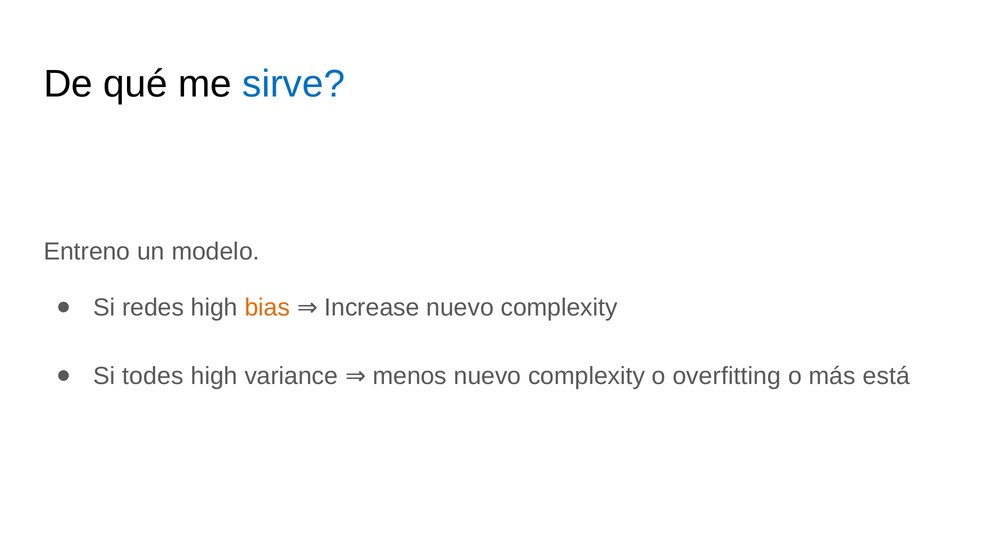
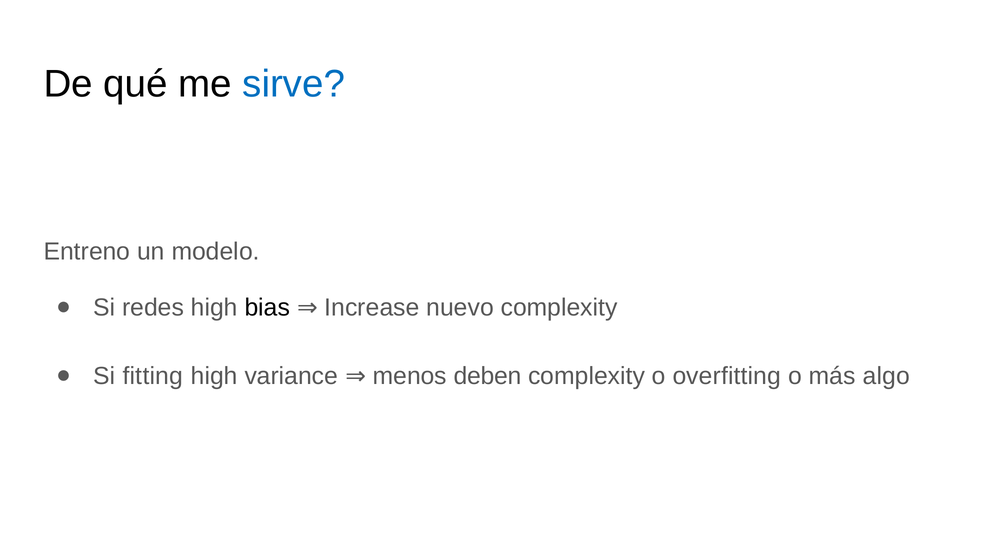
bias colour: orange -> black
todes: todes -> fitting
menos nuevo: nuevo -> deben
está: está -> algo
